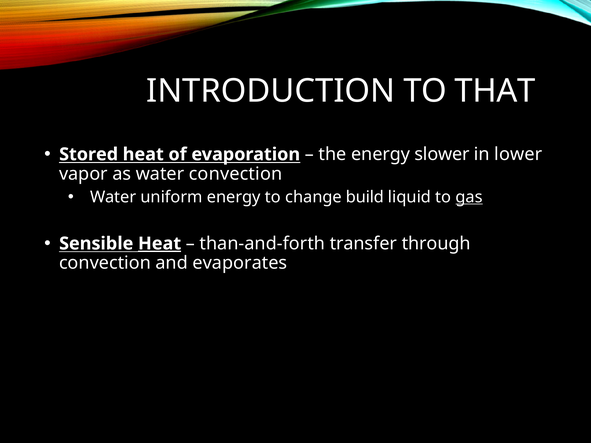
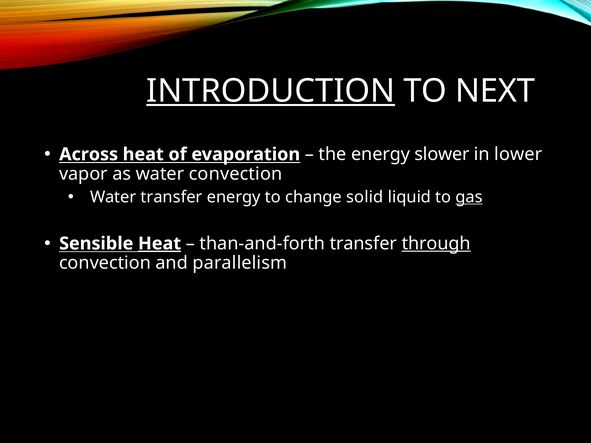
INTRODUCTION underline: none -> present
THAT: THAT -> NEXT
Stored: Stored -> Across
Water uniform: uniform -> transfer
build: build -> solid
through underline: none -> present
evaporates: evaporates -> parallelism
